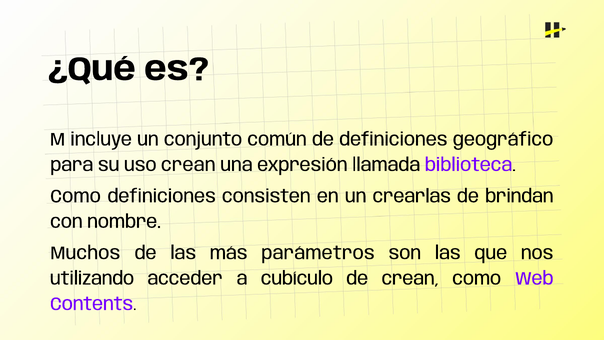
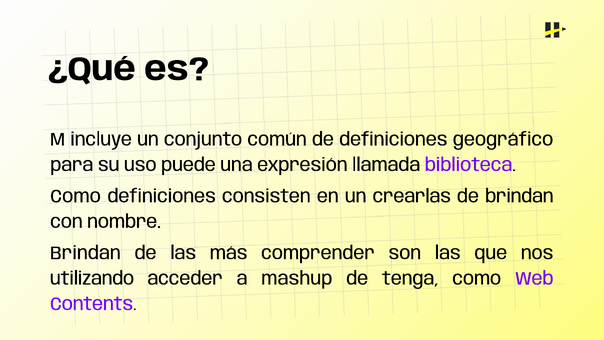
uso crean: crean -> puede
Muchos at (86, 253): Muchos -> Brindan
parámetros: parámetros -> comprender
cubículo: cubículo -> mashup
de crean: crean -> tenga
